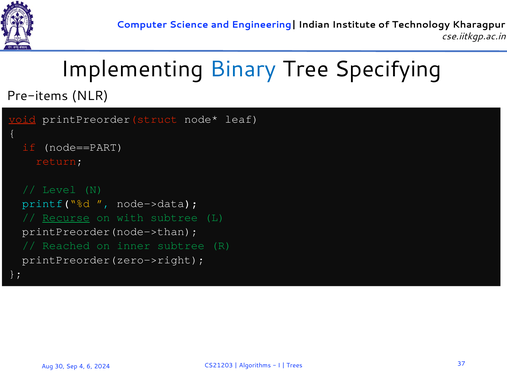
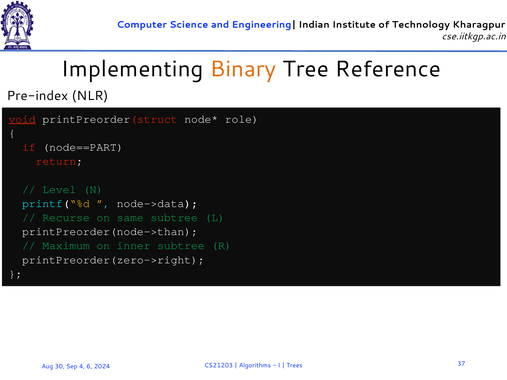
Binary colour: blue -> orange
Specifying: Specifying -> Reference
Pre-items: Pre-items -> Pre-index
leaf: leaf -> role
Recurse underline: present -> none
with: with -> same
Reached: Reached -> Maximum
